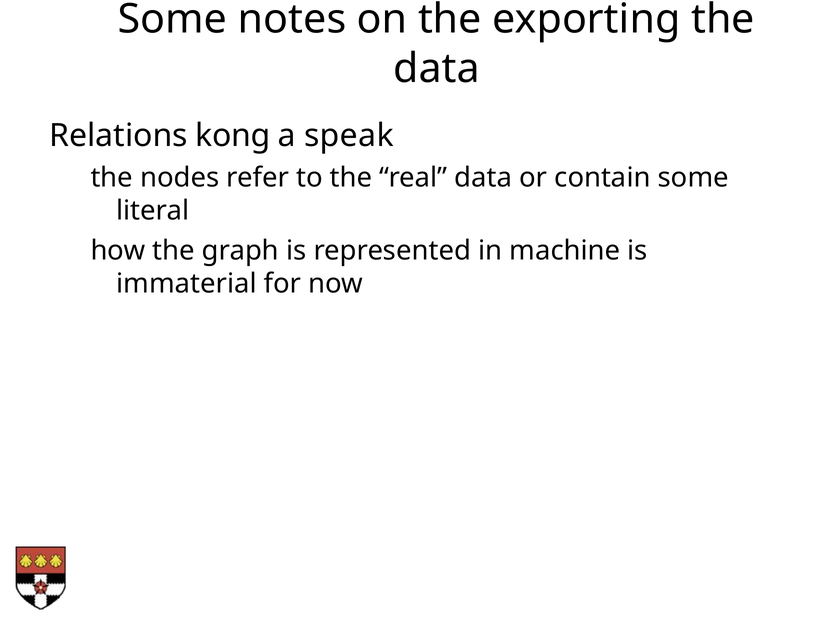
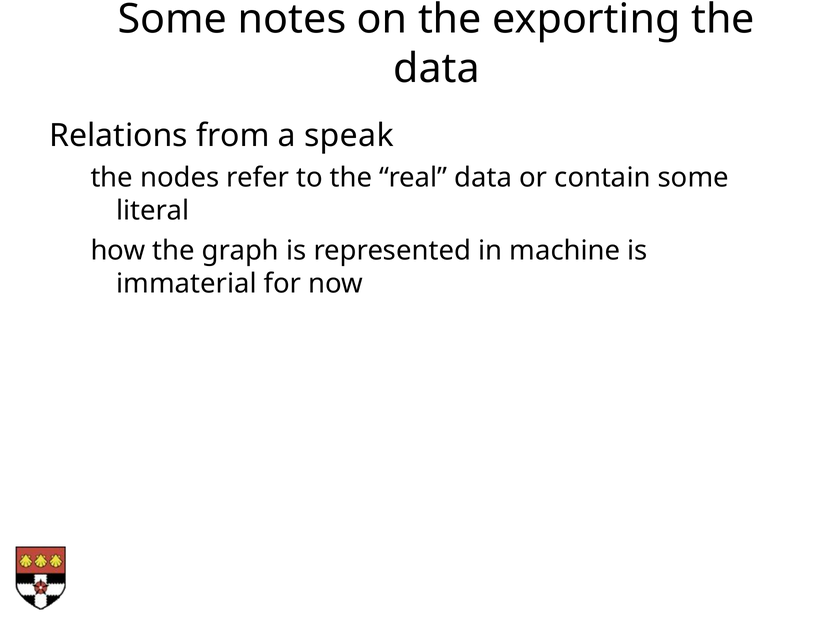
kong: kong -> from
